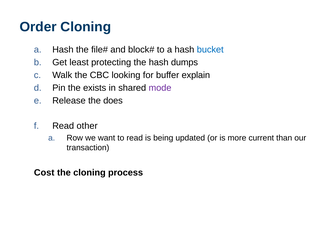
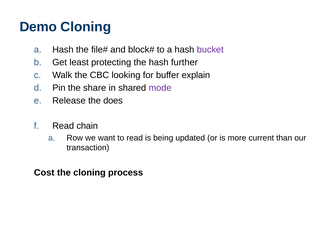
Order: Order -> Demo
bucket colour: blue -> purple
dumps: dumps -> further
exists: exists -> share
other: other -> chain
